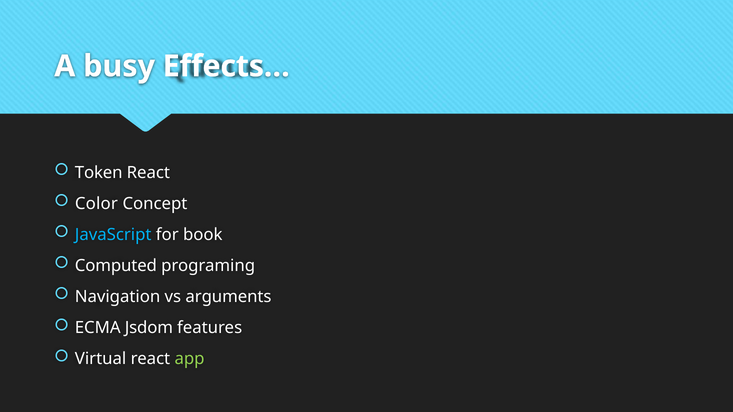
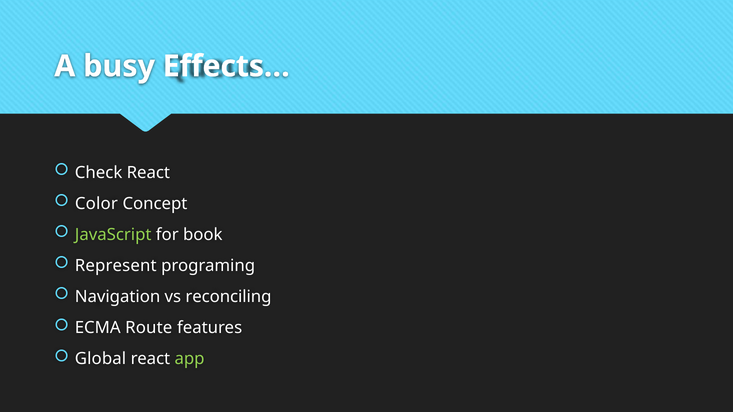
Token: Token -> Check
JavaScript colour: light blue -> light green
Computed: Computed -> Represent
arguments: arguments -> reconciling
Jsdom: Jsdom -> Route
Virtual: Virtual -> Global
